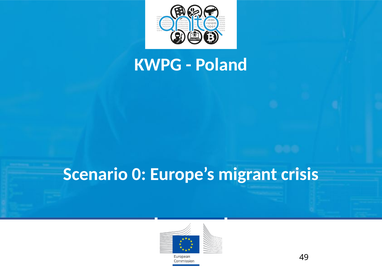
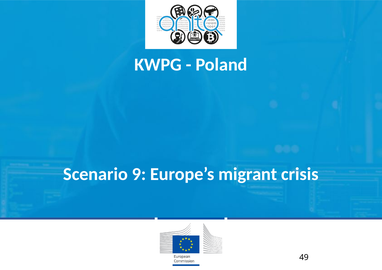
0: 0 -> 9
